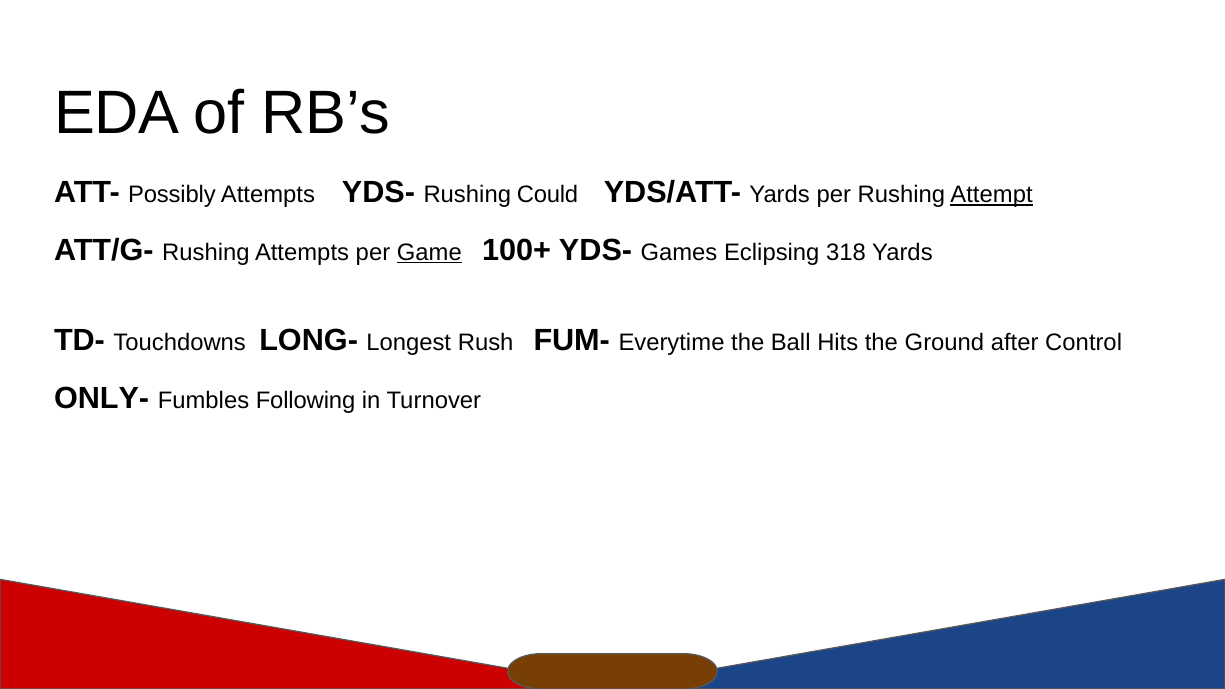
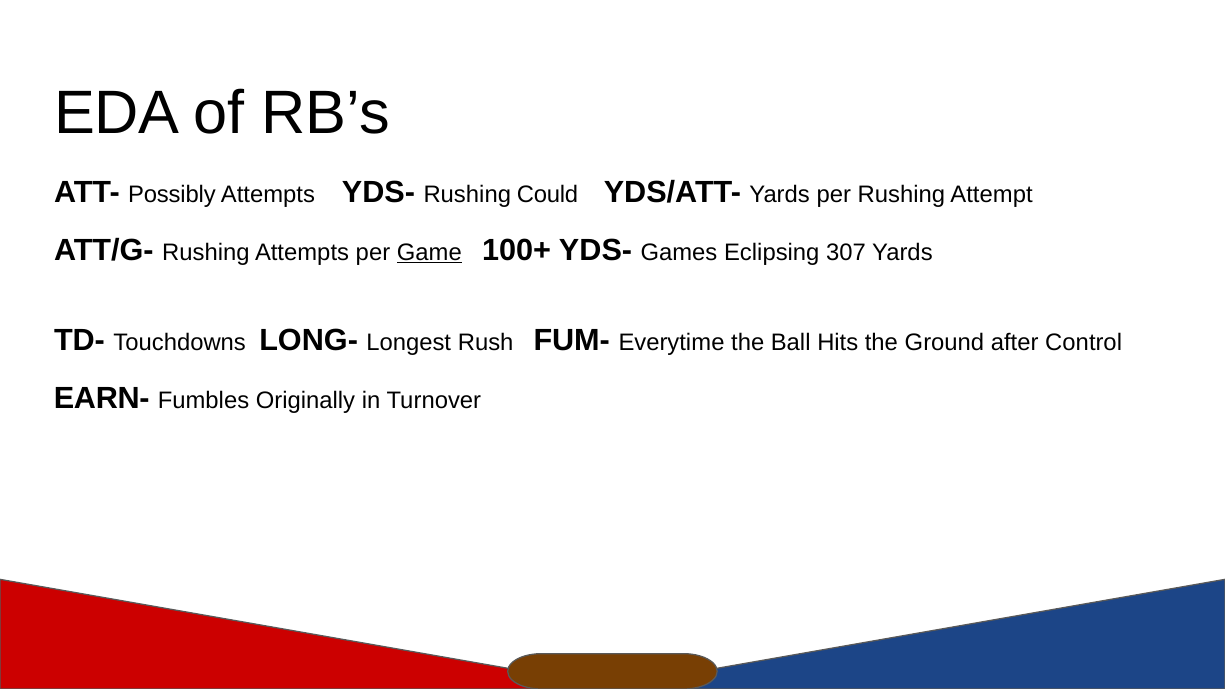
Attempt underline: present -> none
318: 318 -> 307
ONLY-: ONLY- -> EARN-
Following: Following -> Originally
